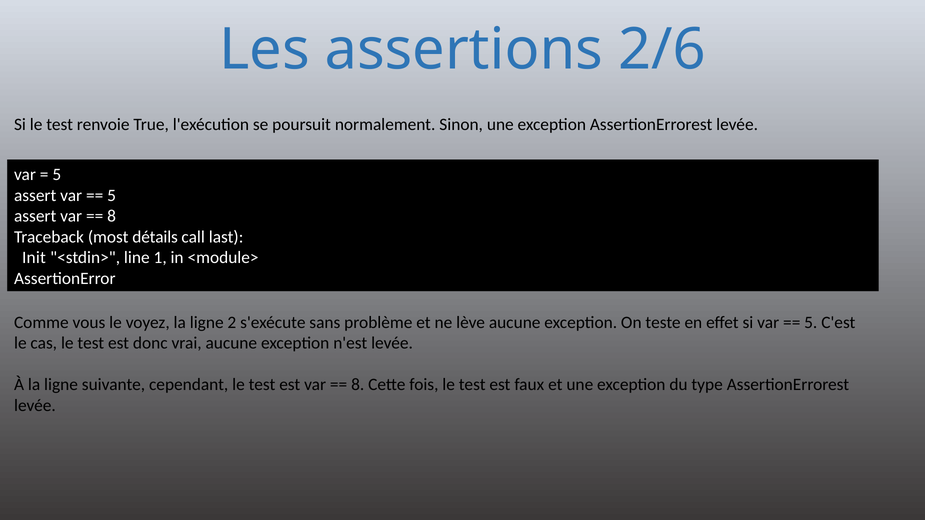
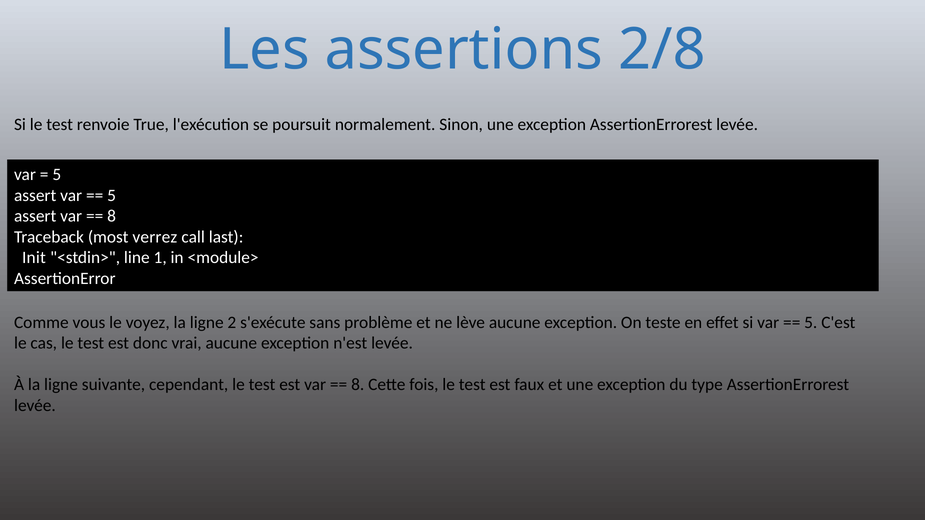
2/6: 2/6 -> 2/8
détails: détails -> verrez
